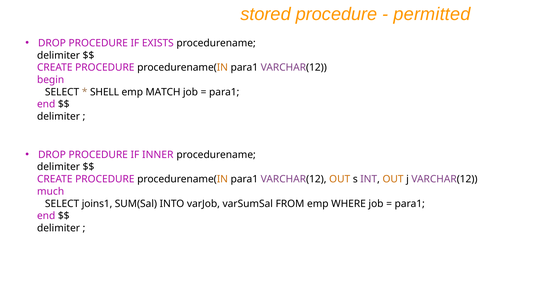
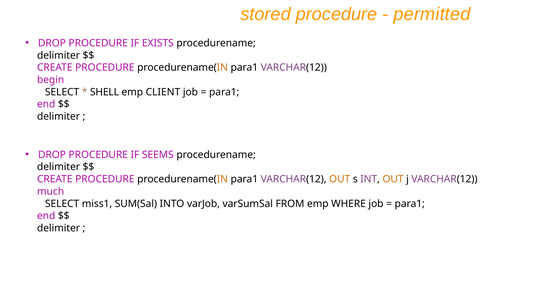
MATCH: MATCH -> CLIENT
INNER: INNER -> SEEMS
joins1: joins1 -> miss1
